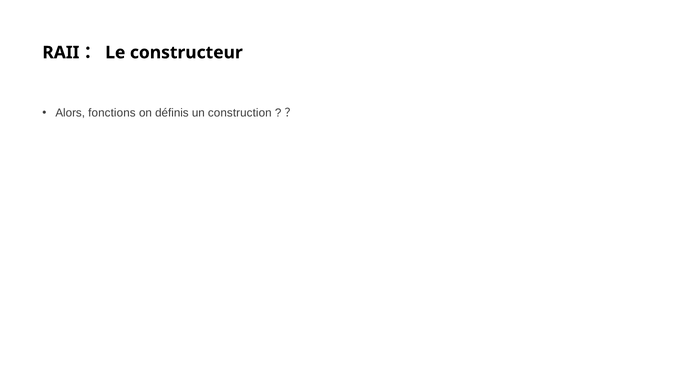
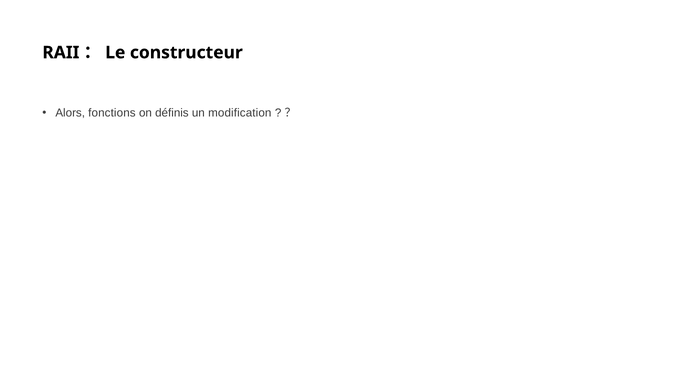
construction: construction -> modification
